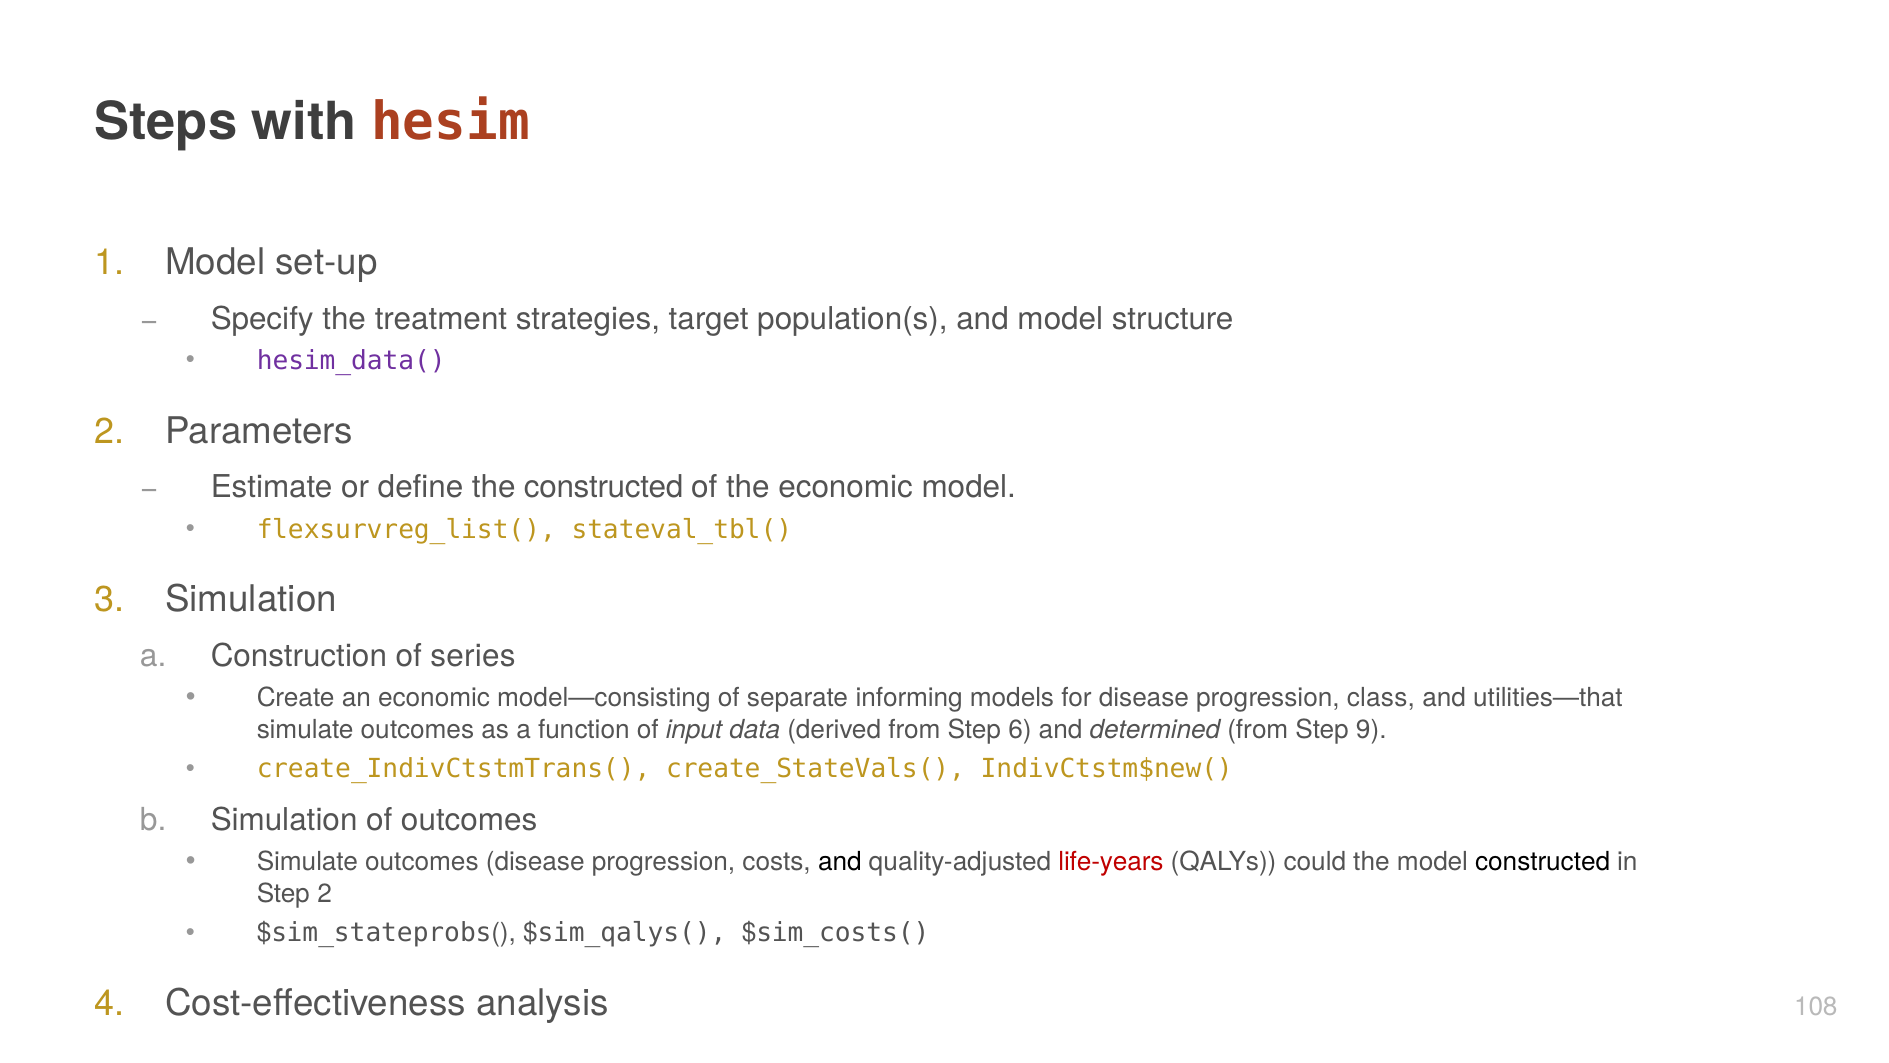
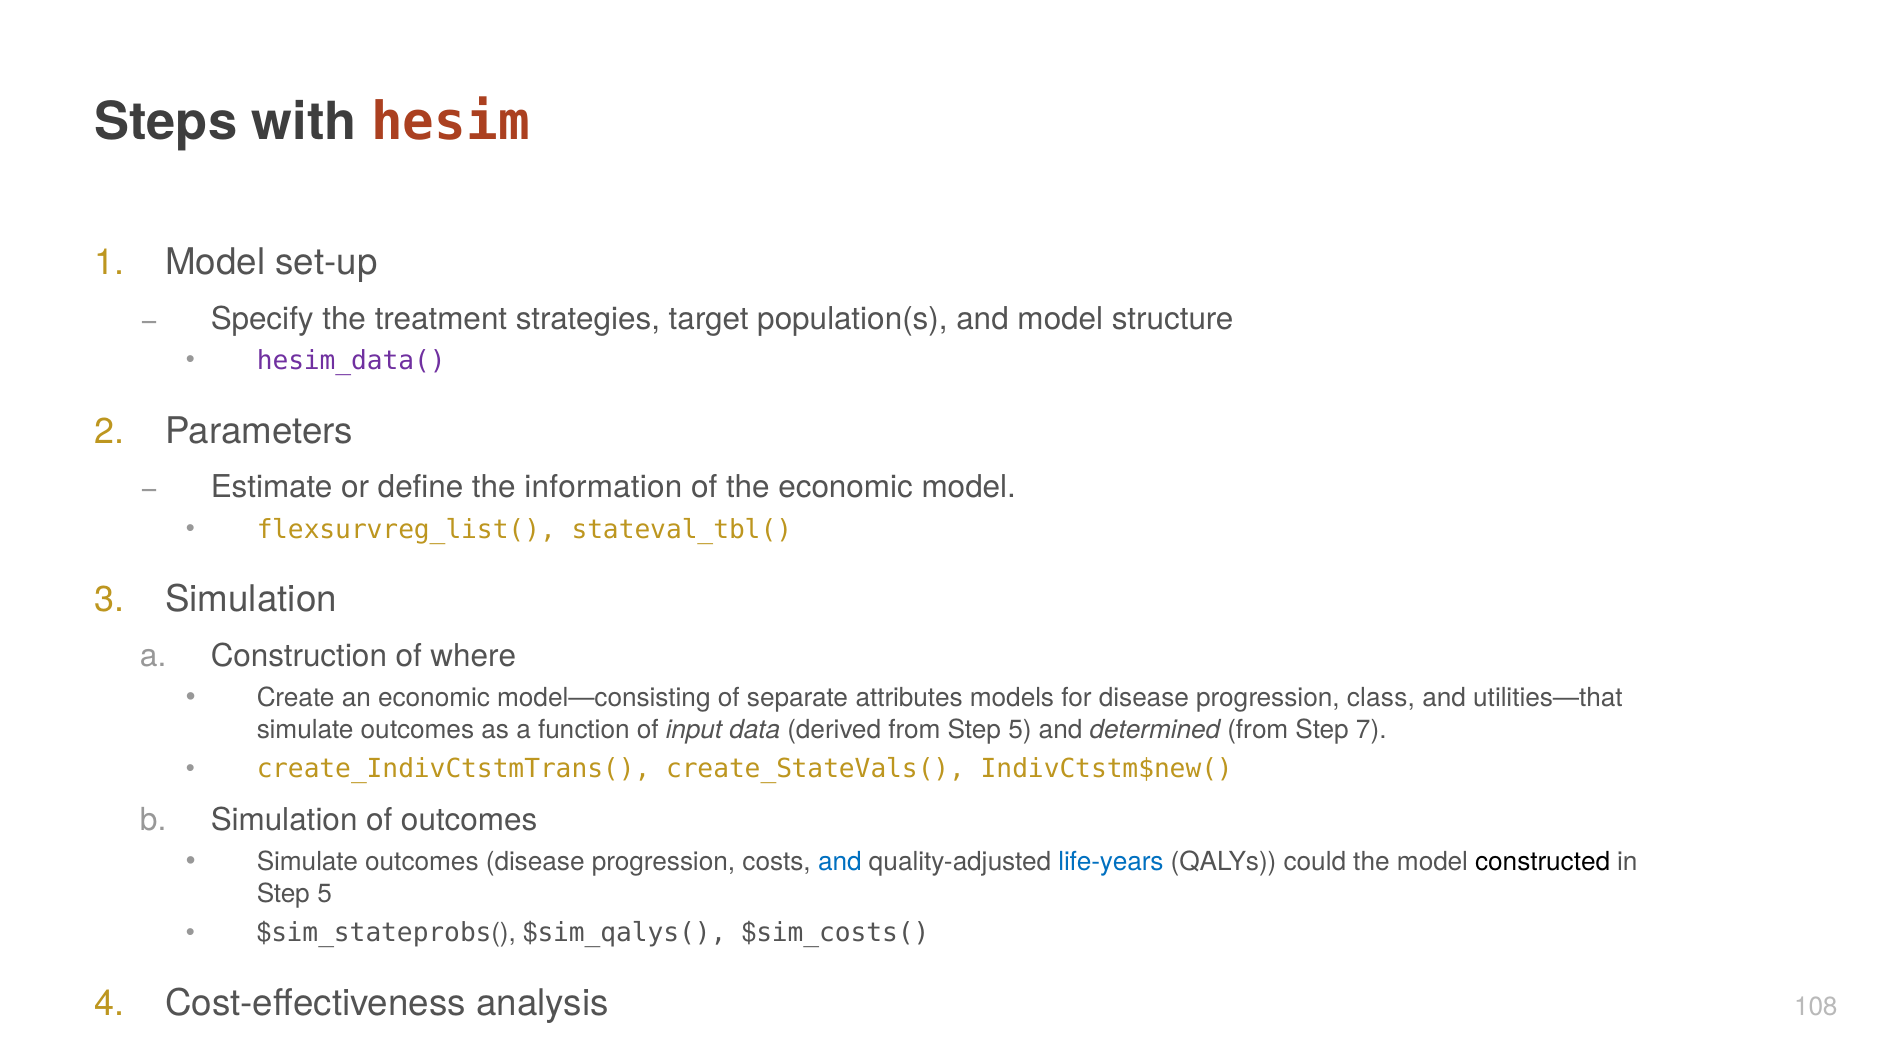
the constructed: constructed -> information
series: series -> where
informing: informing -> attributes
from Step 6: 6 -> 5
9: 9 -> 7
and at (840, 862) colour: black -> blue
life-years colour: red -> blue
2 at (325, 893): 2 -> 5
